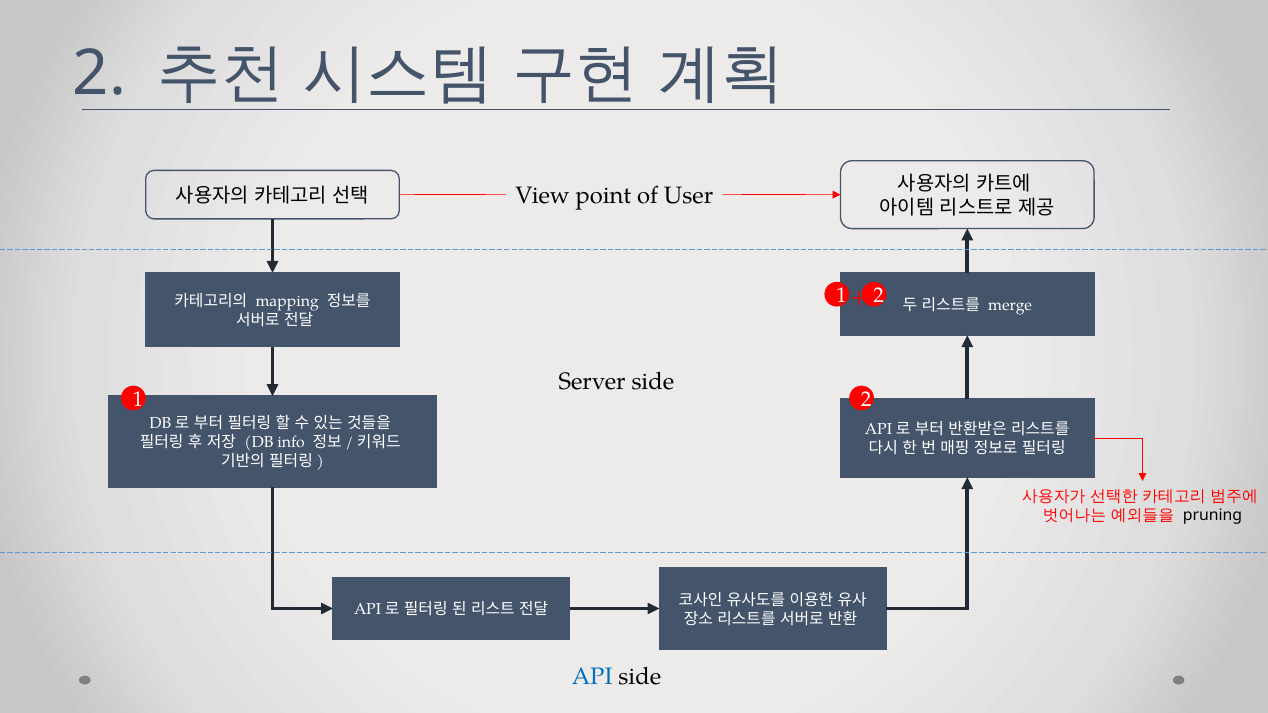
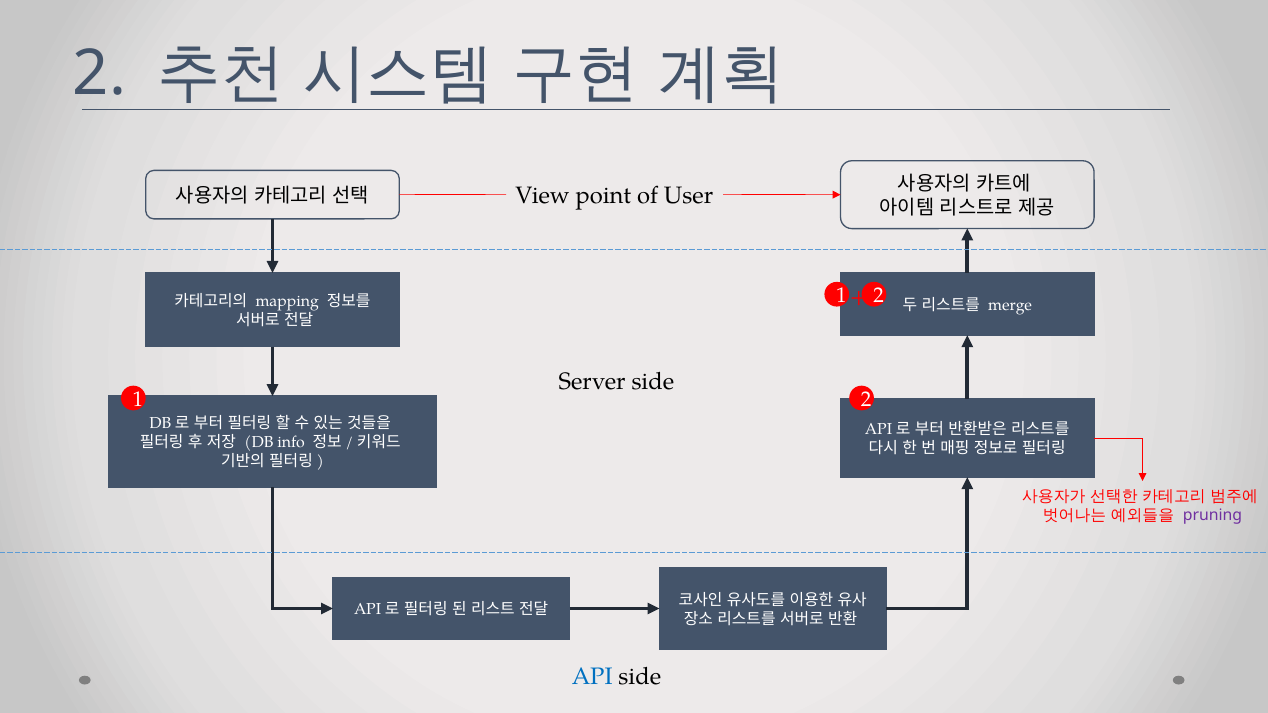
pruning colour: black -> purple
